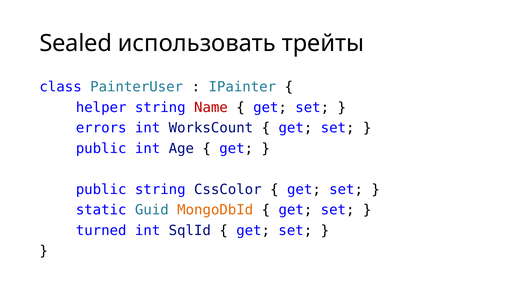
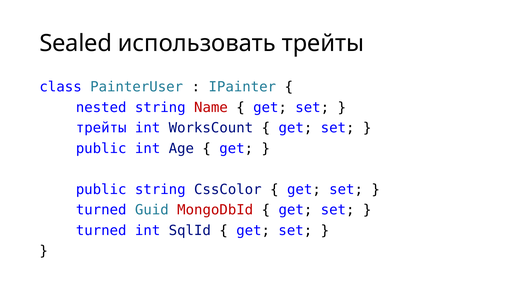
helper: helper -> nested
errors at (101, 128): errors -> трейты
static at (101, 210): static -> turned
MongoDbId colour: orange -> red
